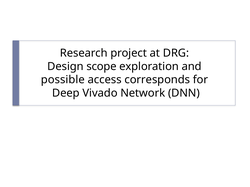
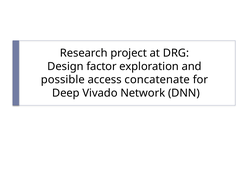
scope: scope -> factor
corresponds: corresponds -> concatenate
